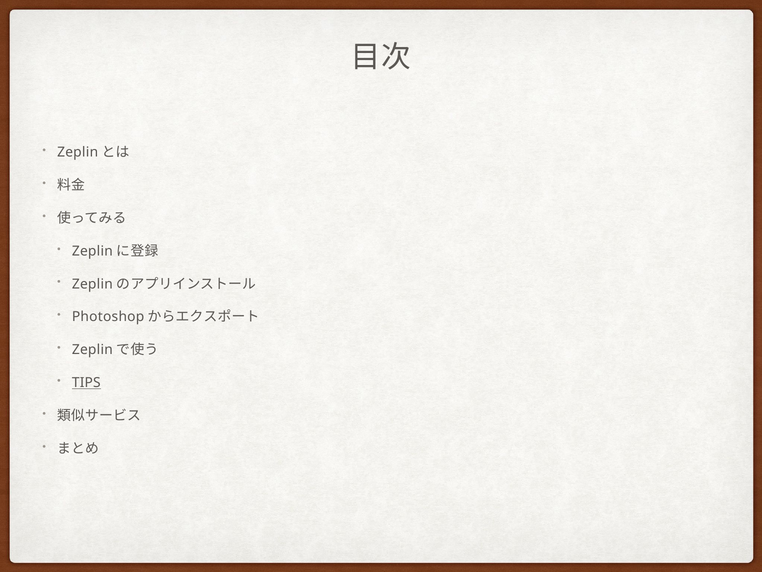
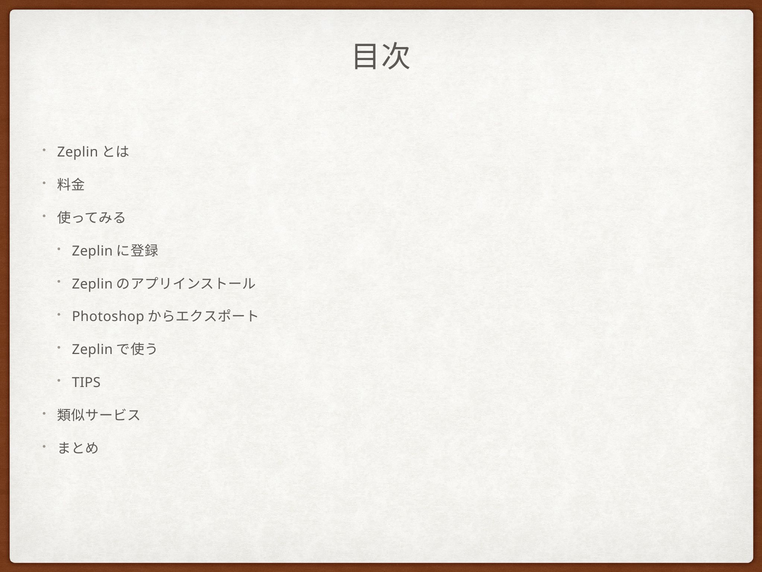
TIPS underline: present -> none
